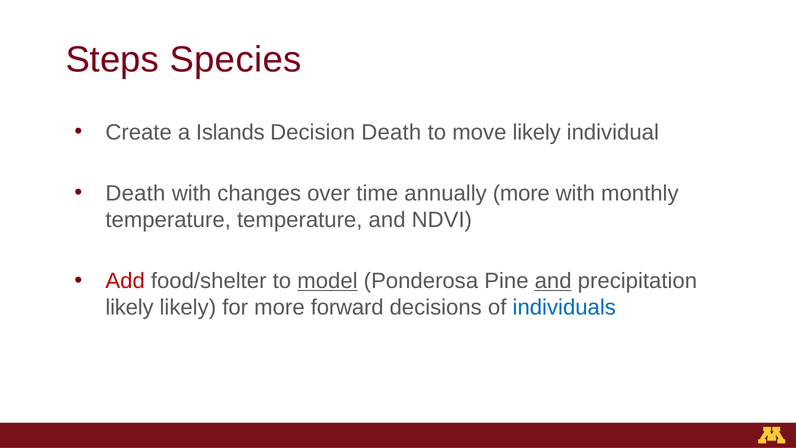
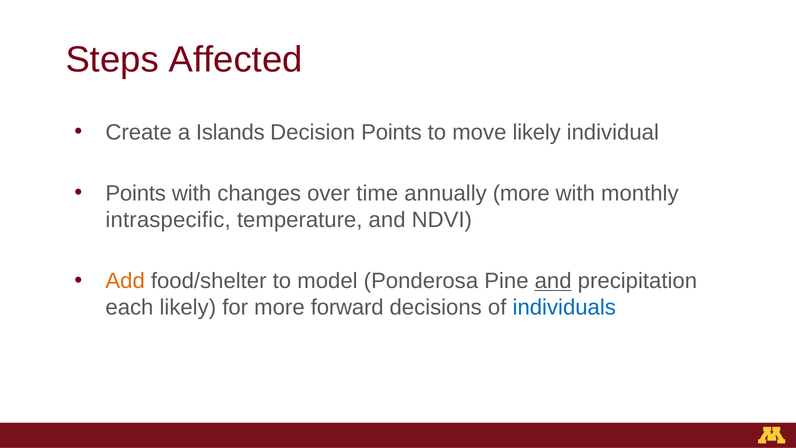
Species: Species -> Affected
Decision Death: Death -> Points
Death at (135, 193): Death -> Points
temperature at (168, 220): temperature -> intraspecific
Add colour: red -> orange
model underline: present -> none
likely at (130, 307): likely -> each
